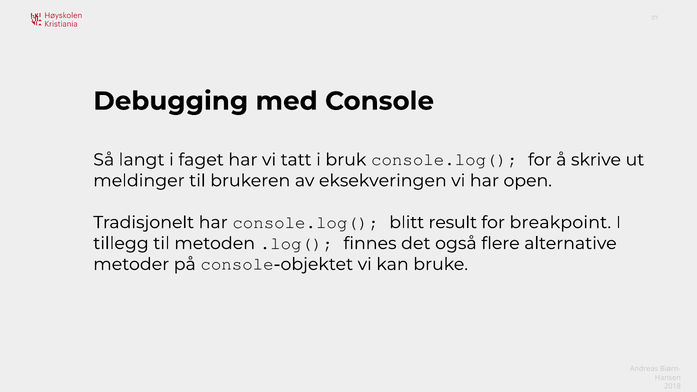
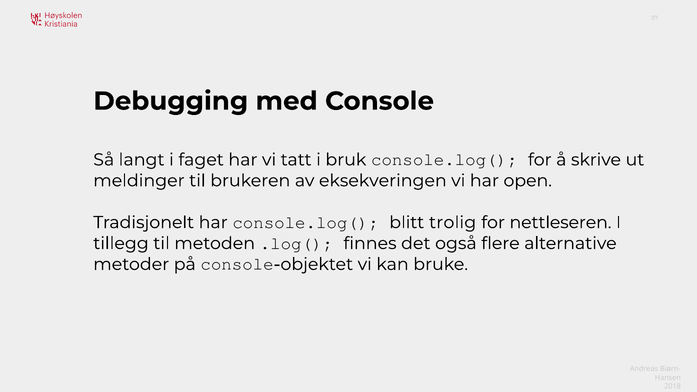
result: result -> trolig
breakpoint: breakpoint -> nettleseren
